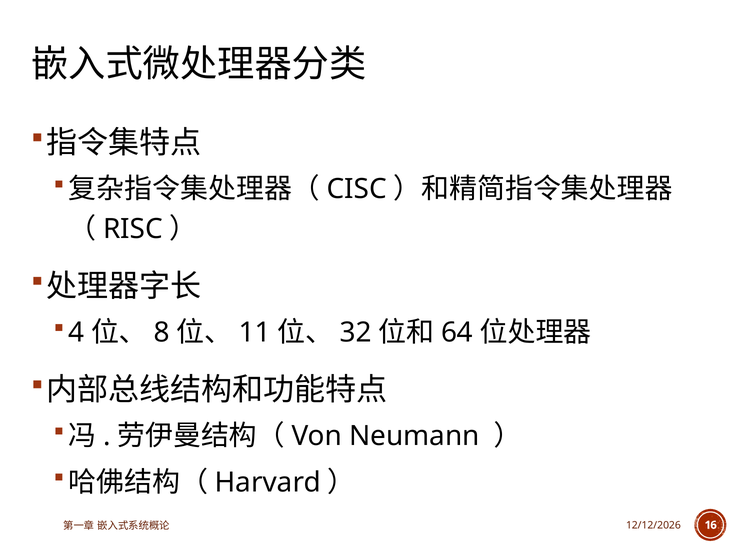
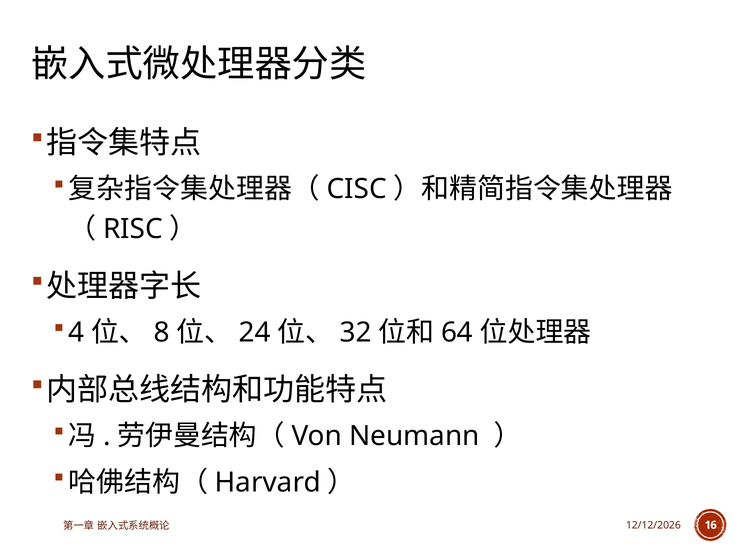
11: 11 -> 24
